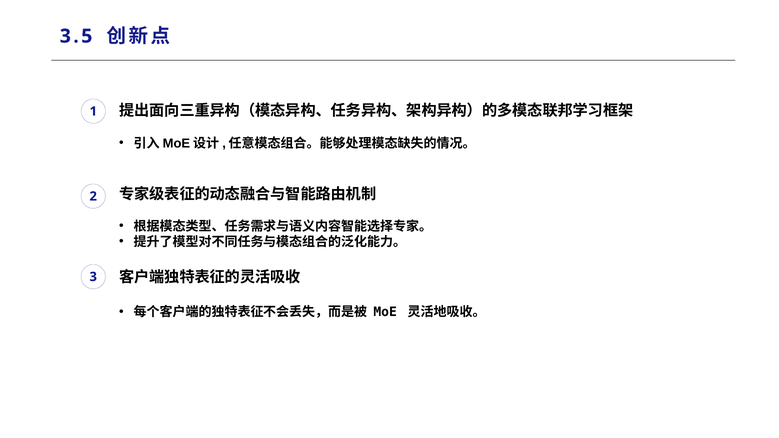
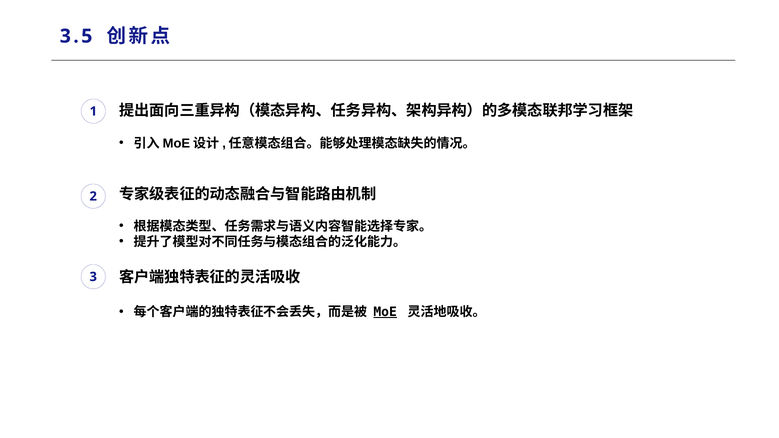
MoE underline: none -> present
